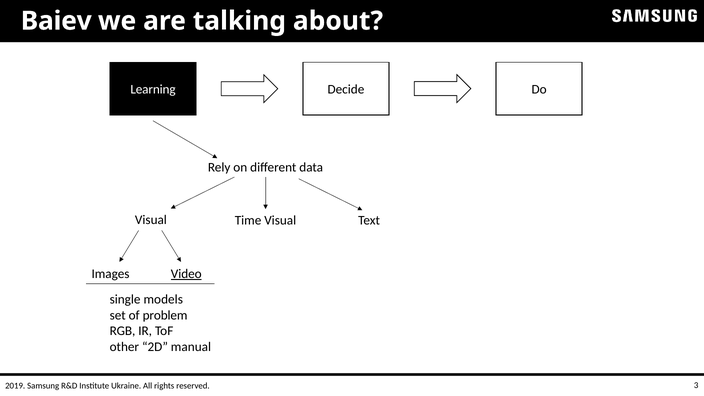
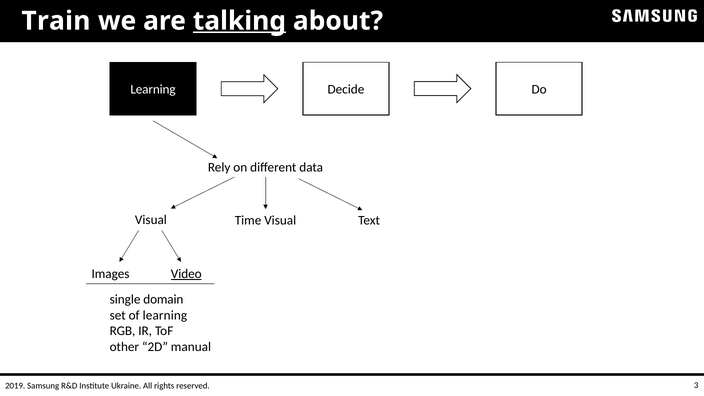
Baiev: Baiev -> Train
talking underline: none -> present
models: models -> domain
of problem: problem -> learning
